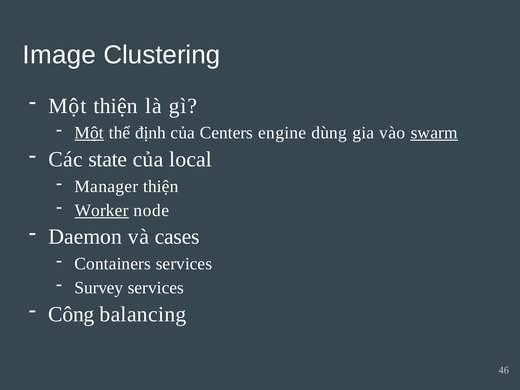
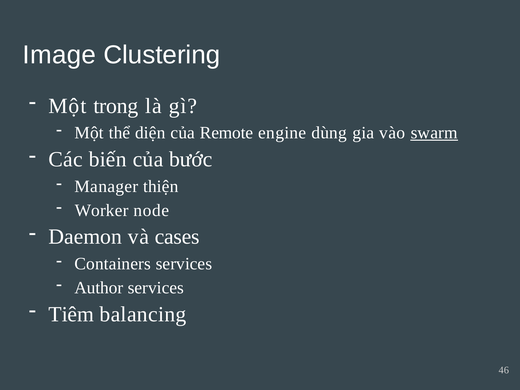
Một thiện: thiện -> trong
Một at (89, 133) underline: present -> none
định: định -> diện
Centers: Centers -> Remote
state: state -> biến
local: local -> bước
Worker underline: present -> none
Survey: Survey -> Author
Công: Công -> Tiêm
